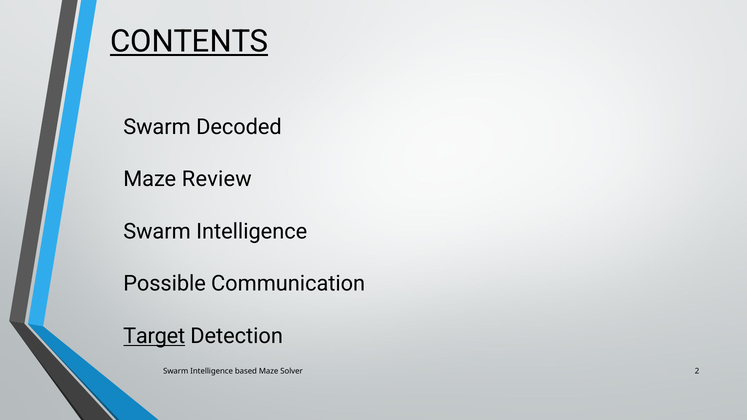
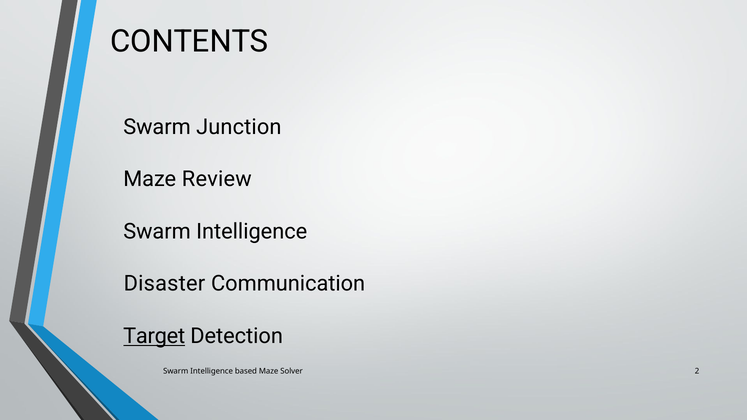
CONTENTS underline: present -> none
Decoded: Decoded -> Junction
Possible: Possible -> Disaster
